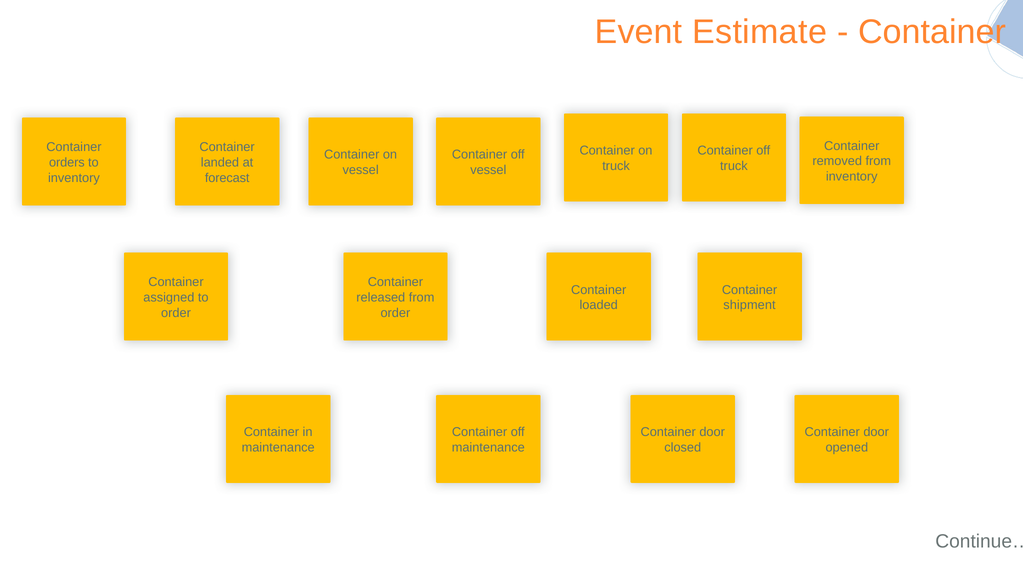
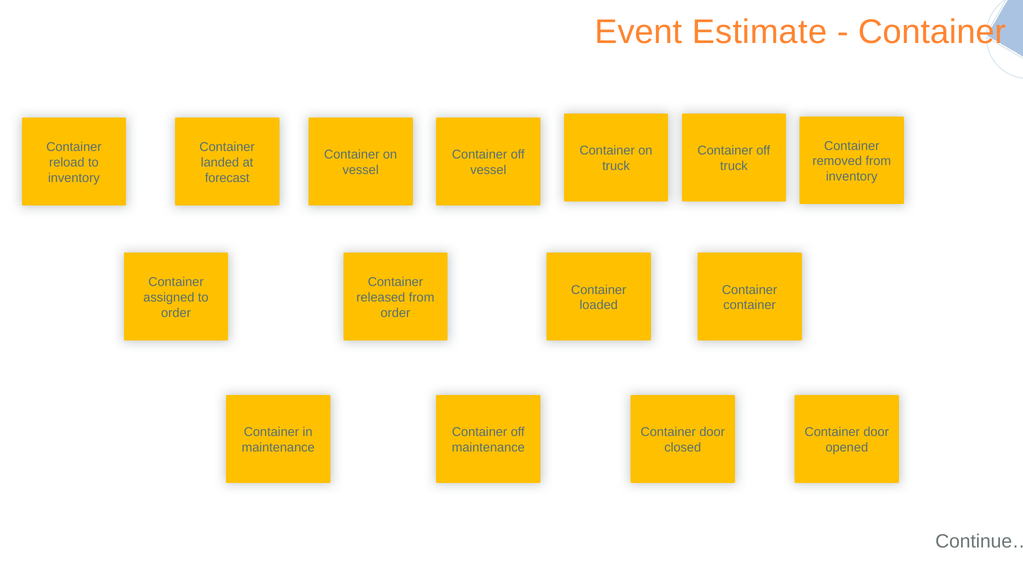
orders: orders -> reload
shipment at (749, 305): shipment -> container
